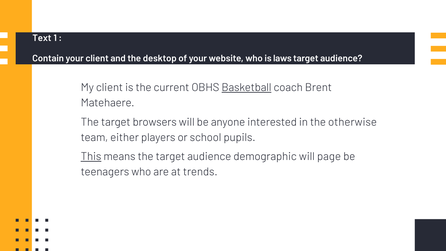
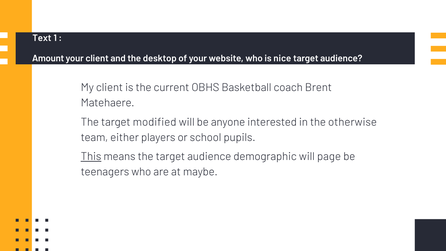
Contain: Contain -> Amount
laws: laws -> nice
Basketball underline: present -> none
browsers: browsers -> modified
trends: trends -> maybe
